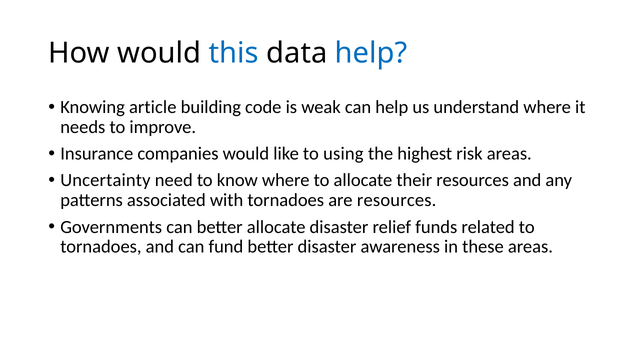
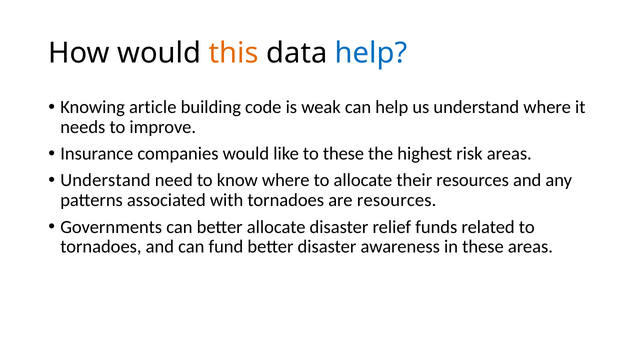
this colour: blue -> orange
to using: using -> these
Uncertainty at (105, 180): Uncertainty -> Understand
